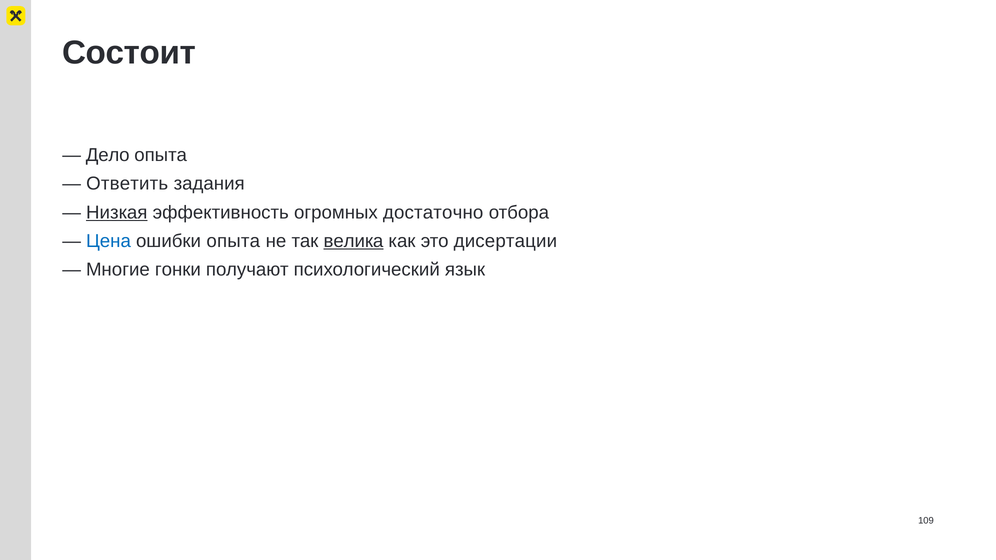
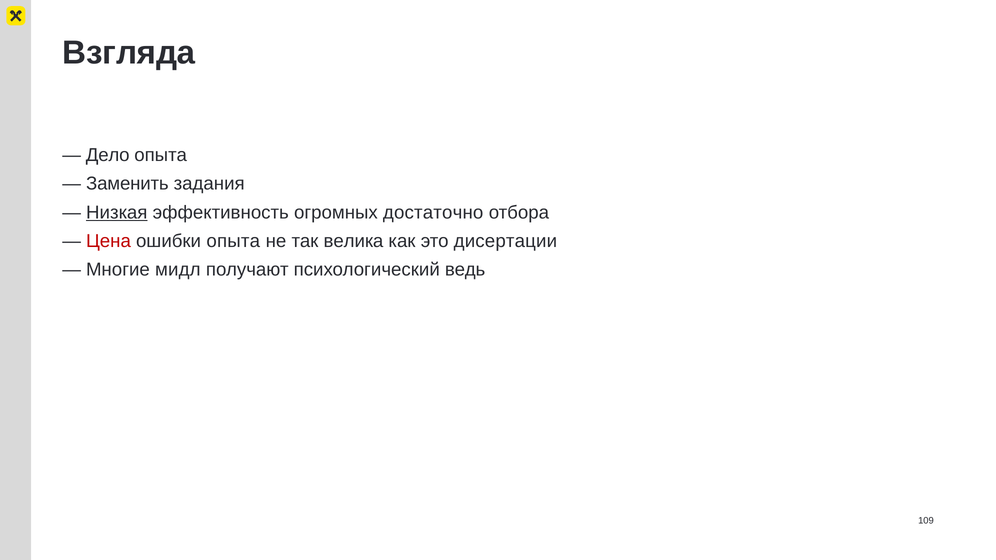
Состоит: Состоит -> Взгляда
Ответить: Ответить -> Заменить
Цена colour: blue -> red
велика underline: present -> none
гонки: гонки -> мидл
язык: язык -> ведь
